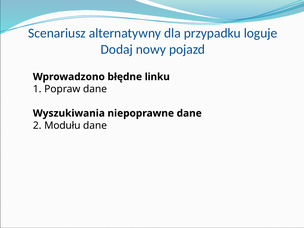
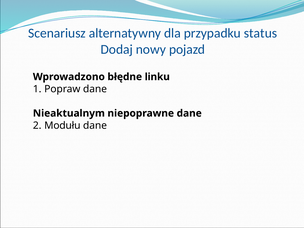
loguje: loguje -> status
Wyszukiwania: Wyszukiwania -> Nieaktualnym
